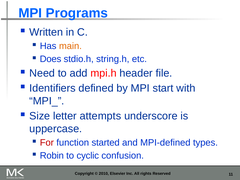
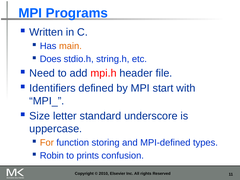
attempts: attempts -> standard
For colour: red -> orange
started: started -> storing
cyclic: cyclic -> prints
